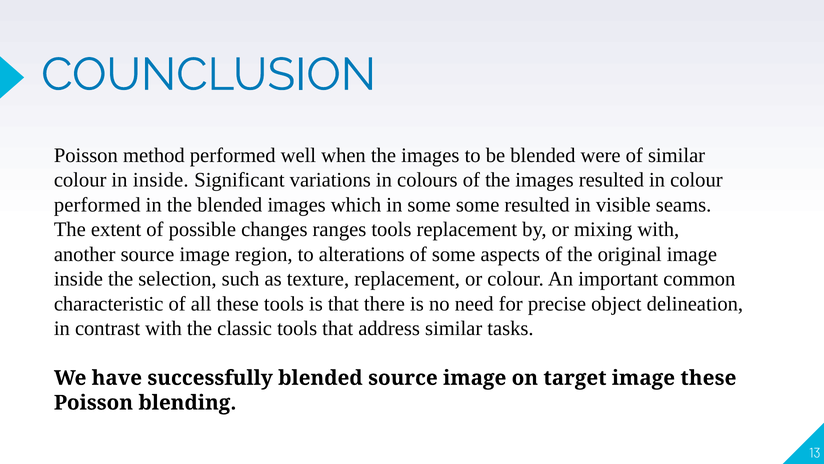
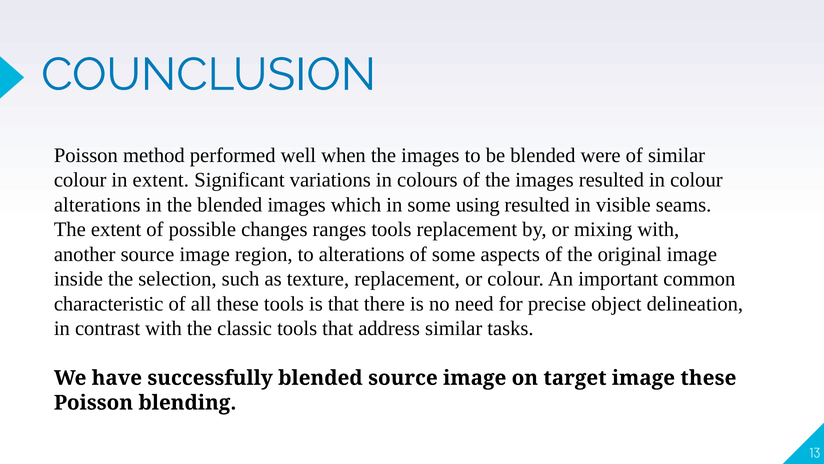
in inside: inside -> extent
performed at (97, 205): performed -> alterations
some some: some -> using
